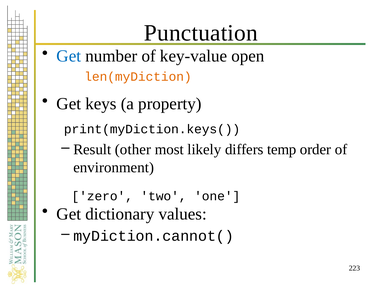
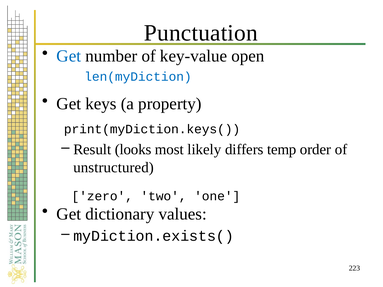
len(myDiction colour: orange -> blue
other: other -> looks
environment: environment -> unstructured
myDiction.cannot(: myDiction.cannot( -> myDiction.exists(
